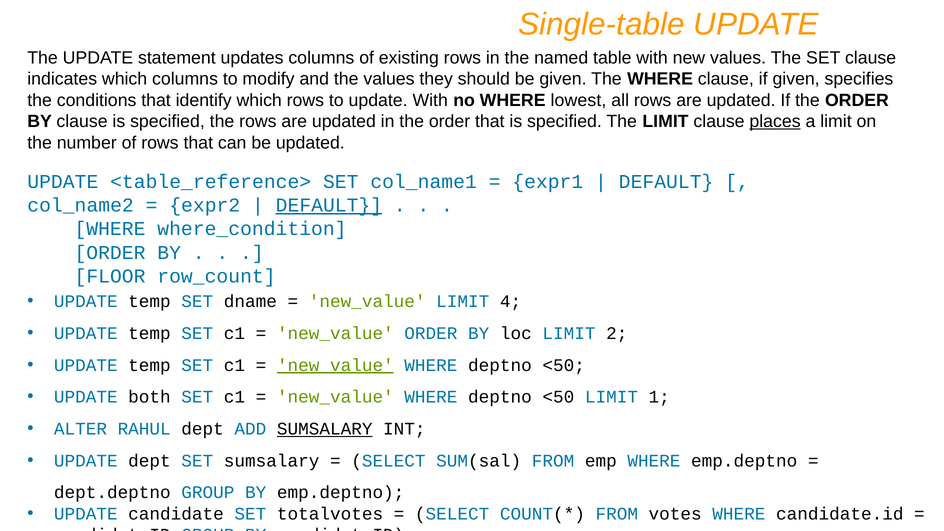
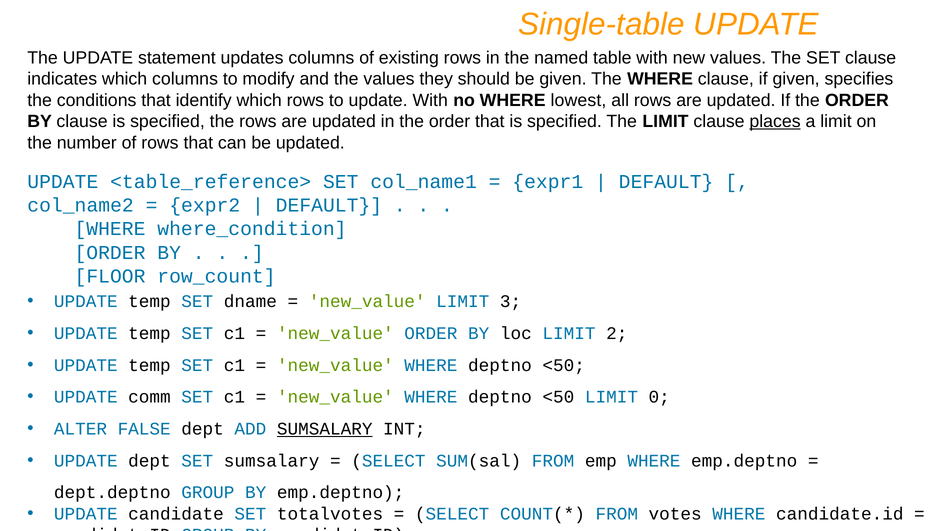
DEFAULT at (329, 205) underline: present -> none
4: 4 -> 3
new_value at (335, 365) underline: present -> none
both: both -> comm
1: 1 -> 0
RAHUL: RAHUL -> FALSE
